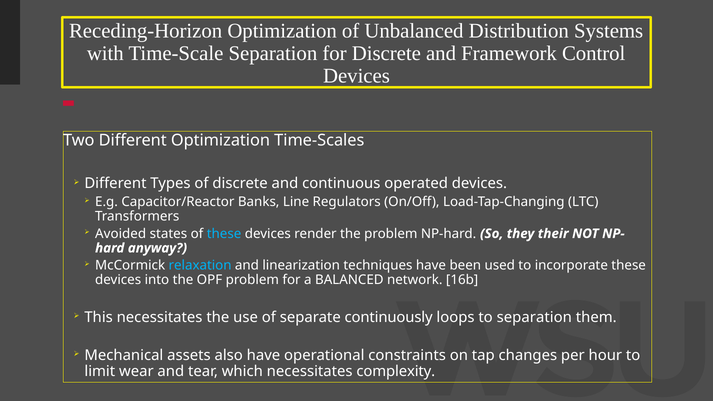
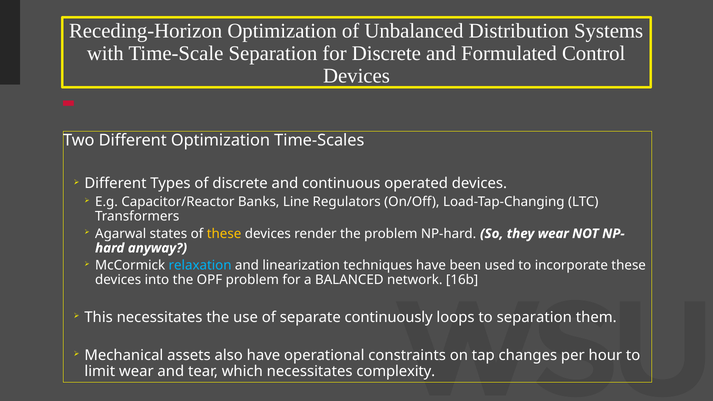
Framework: Framework -> Formulated
Avoided: Avoided -> Agarwal
these at (224, 234) colour: light blue -> yellow
they their: their -> wear
